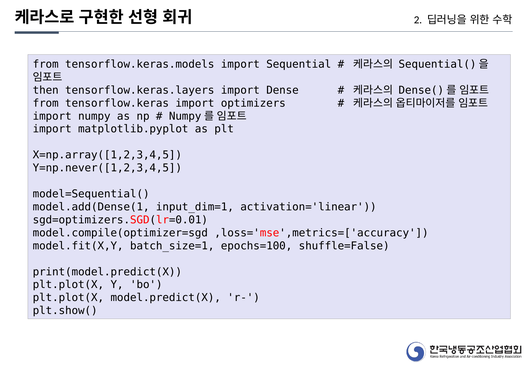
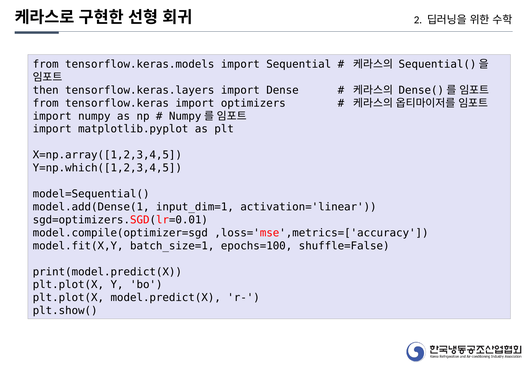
Y=np.never([1,2,3,4,5: Y=np.never([1,2,3,4,5 -> Y=np.which([1,2,3,4,5
